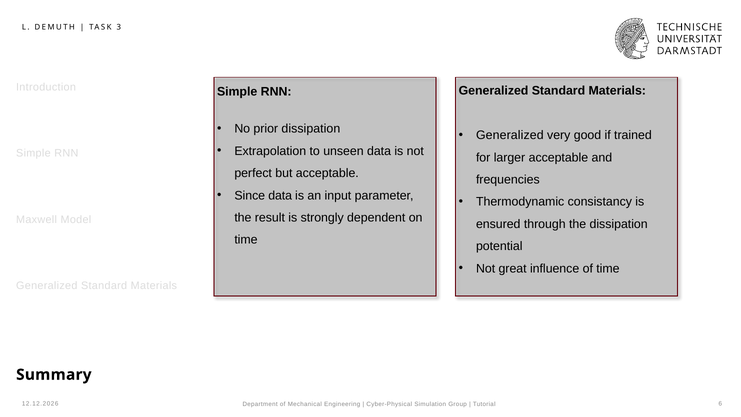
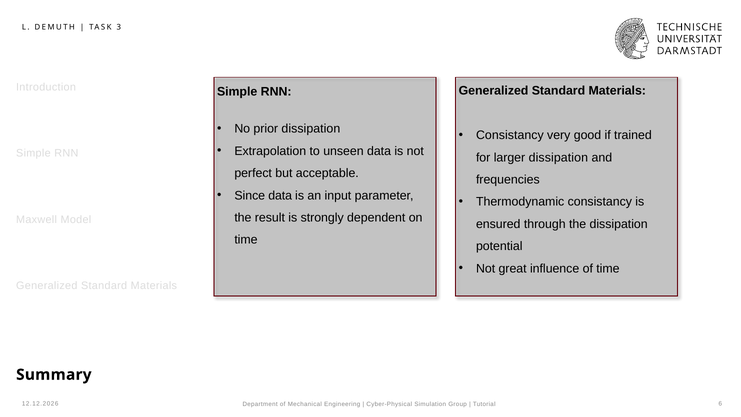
Generalized at (510, 135): Generalized -> Consistancy
larger acceptable: acceptable -> dissipation
